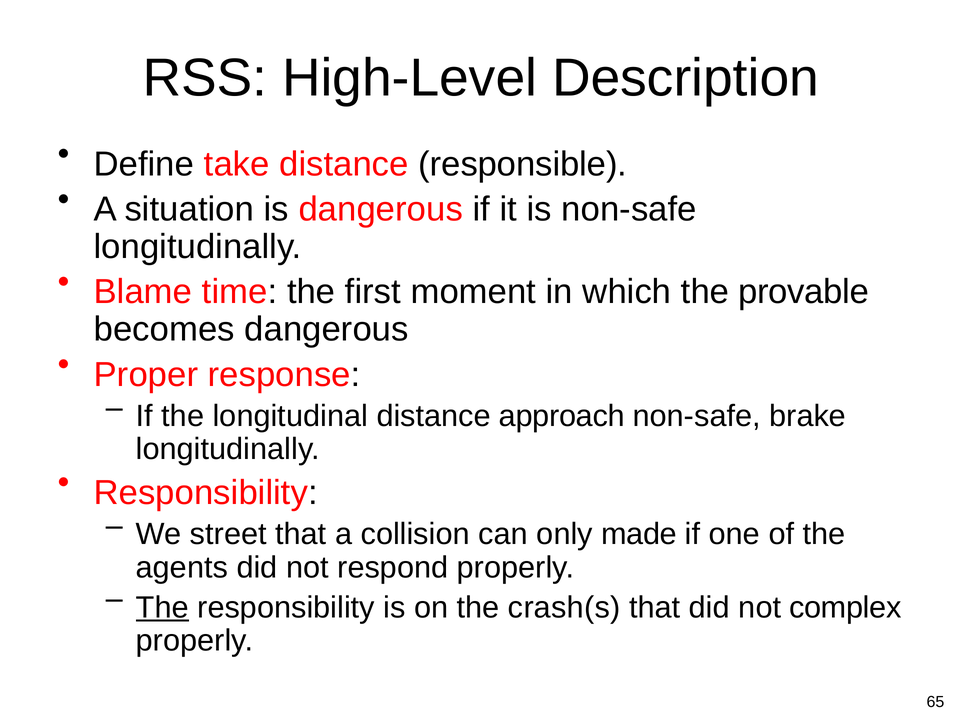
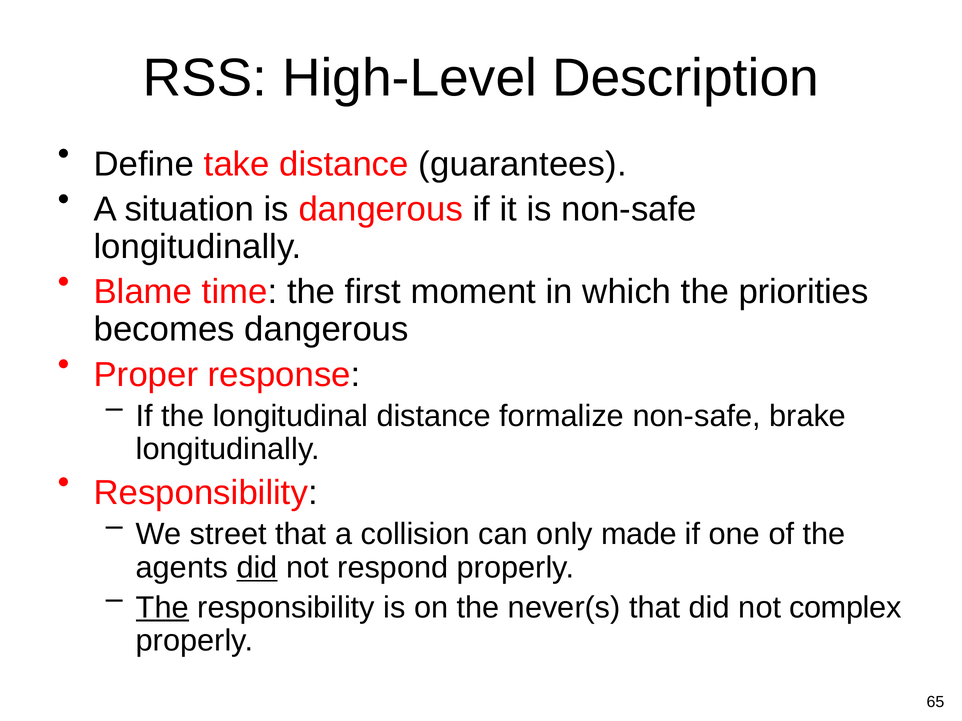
responsible: responsible -> guarantees
provable: provable -> priorities
approach: approach -> formalize
did at (257, 568) underline: none -> present
crash(s: crash(s -> never(s
